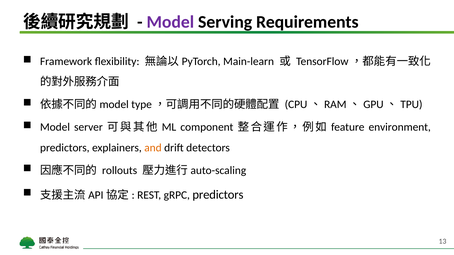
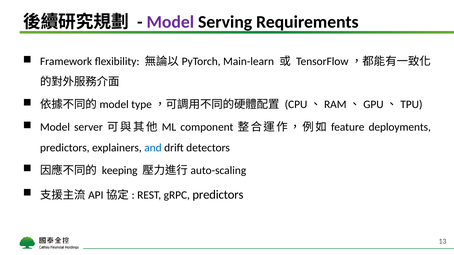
environment: environment -> deployments
and colour: orange -> blue
rollouts: rollouts -> keeping
